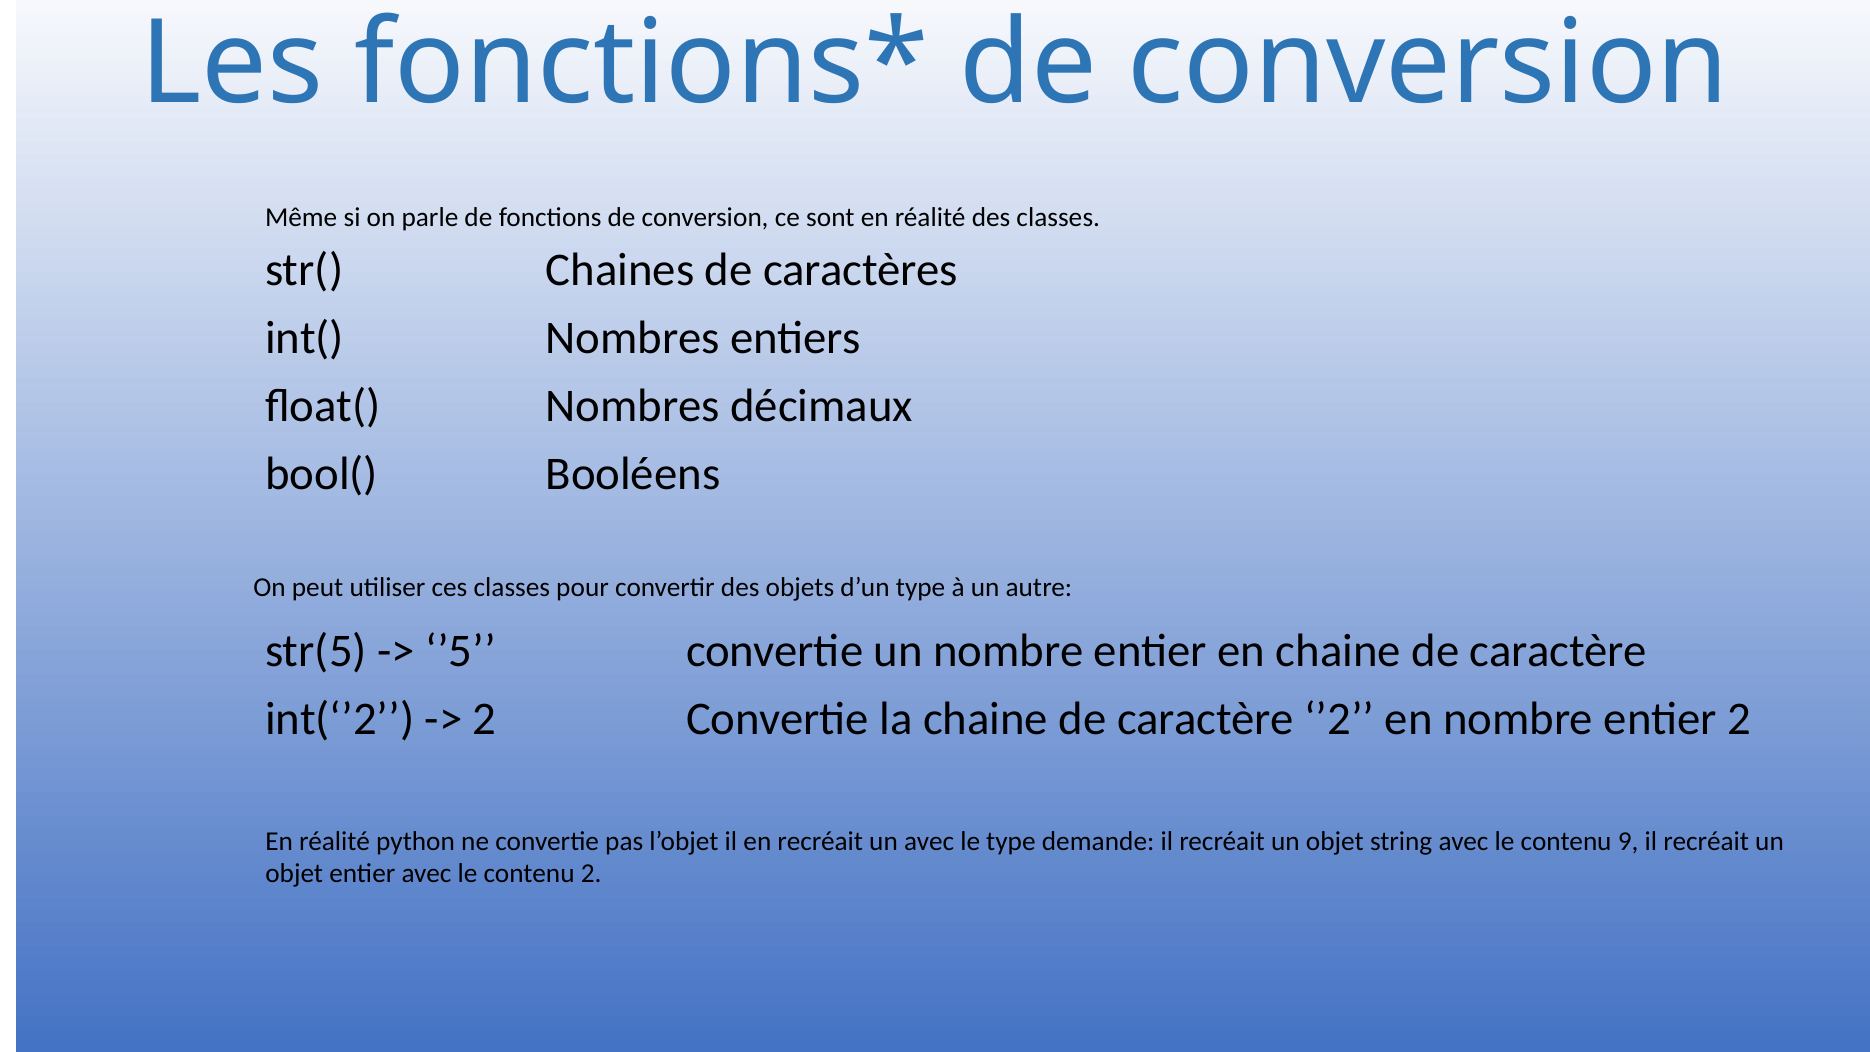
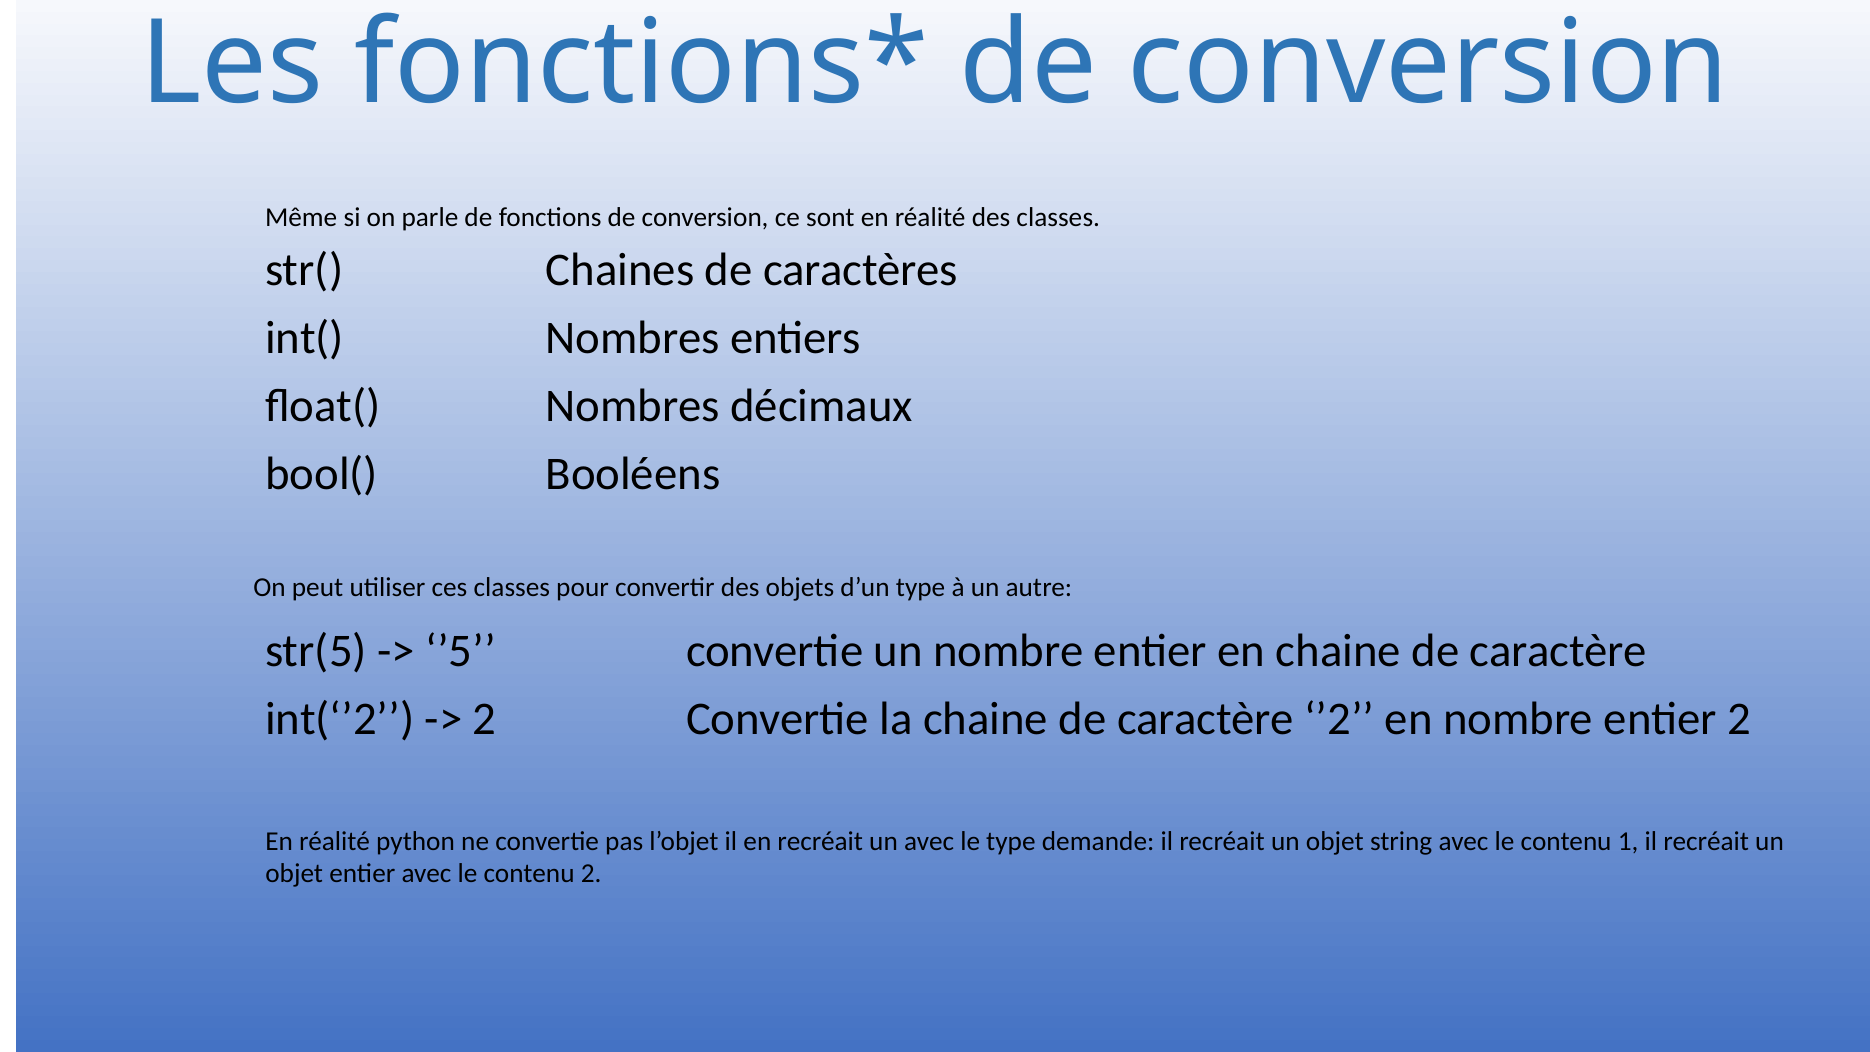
9: 9 -> 1
